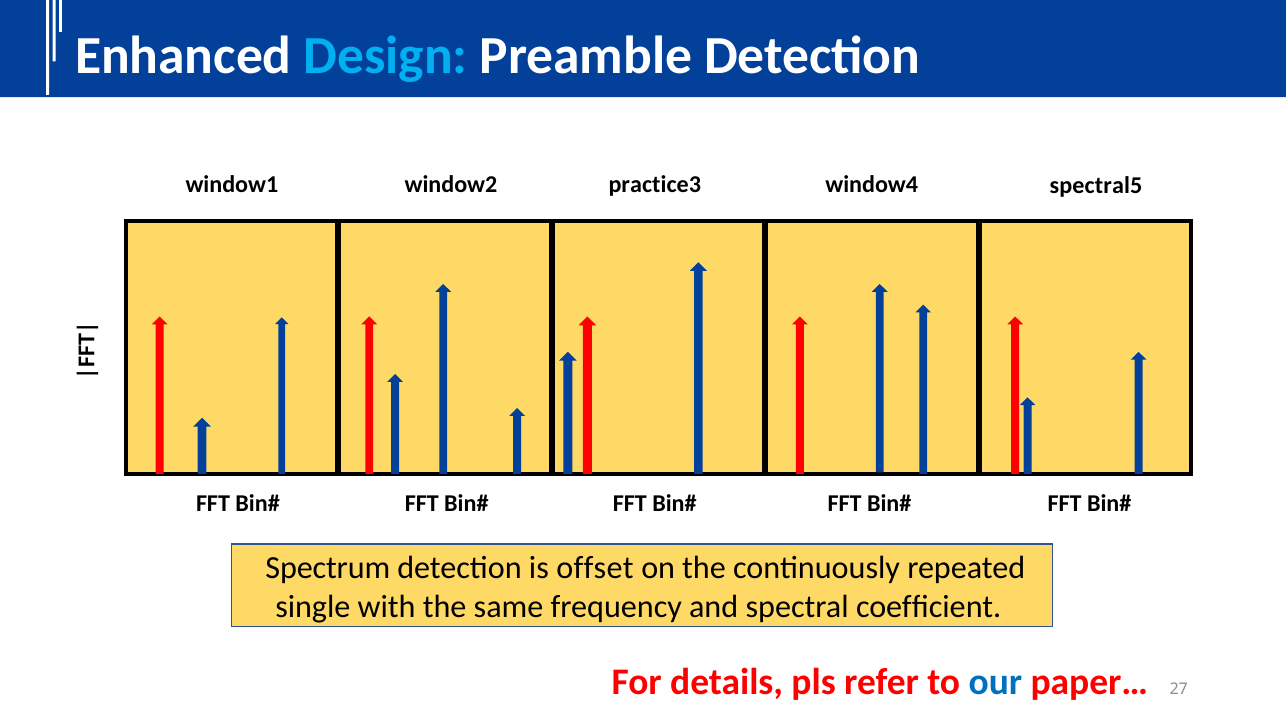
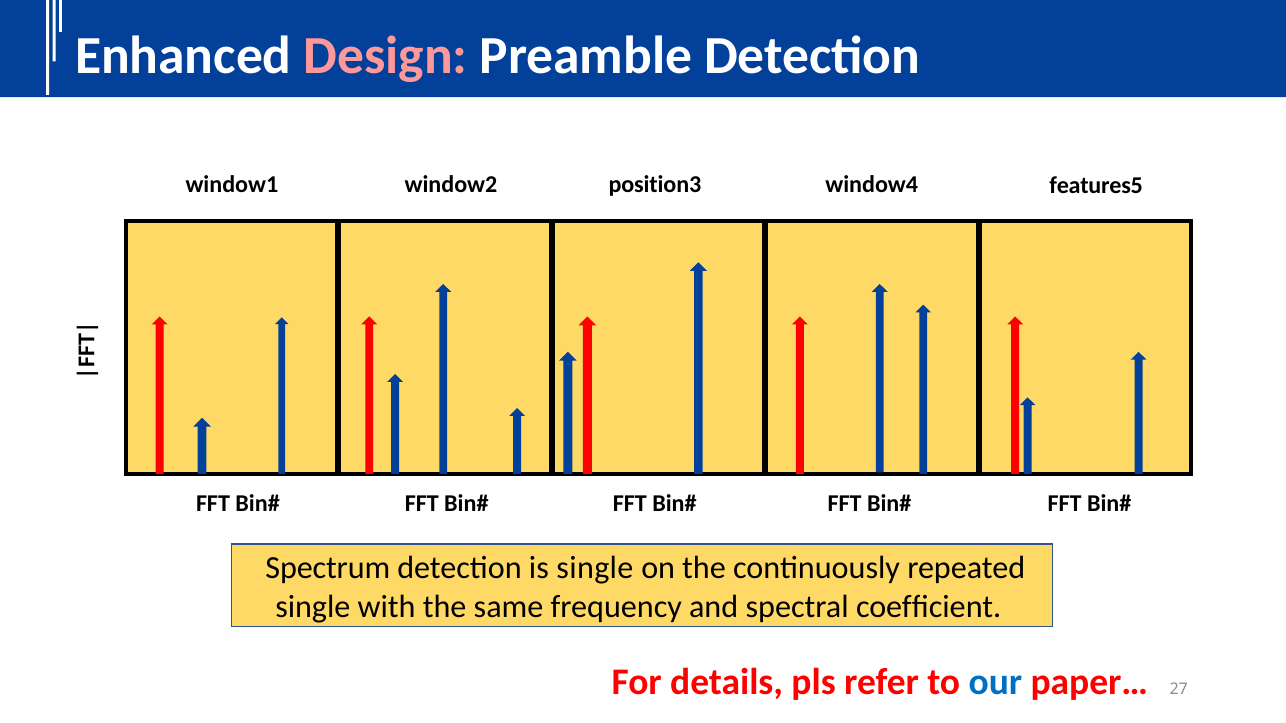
Design colour: light blue -> pink
practice3: practice3 -> position3
spectral5: spectral5 -> features5
is offset: offset -> single
